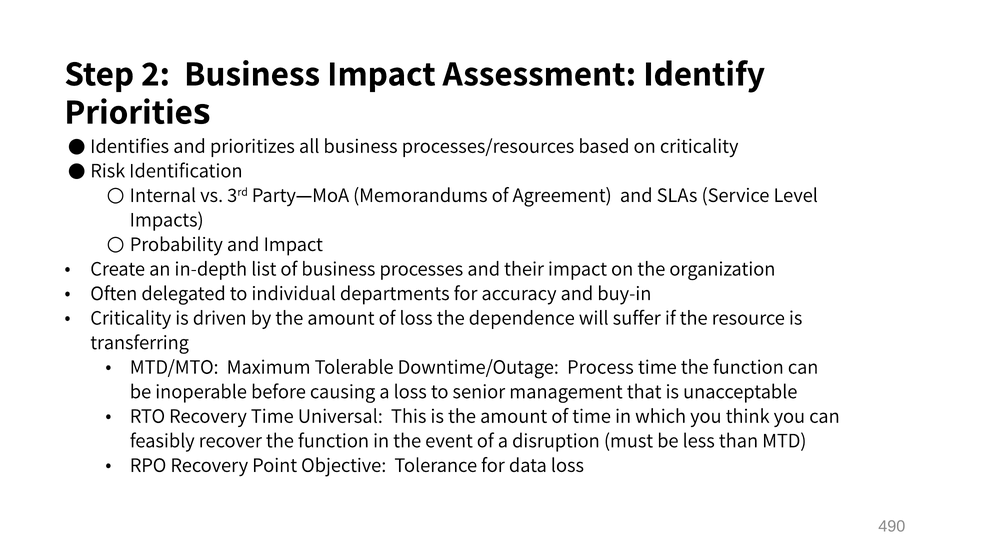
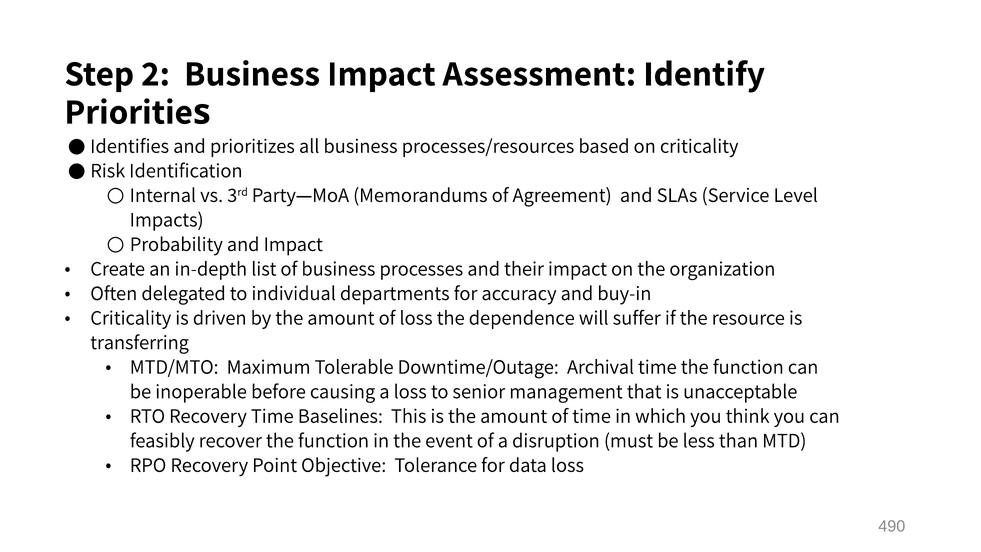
Process: Process -> Archival
Universal: Universal -> Baselines
